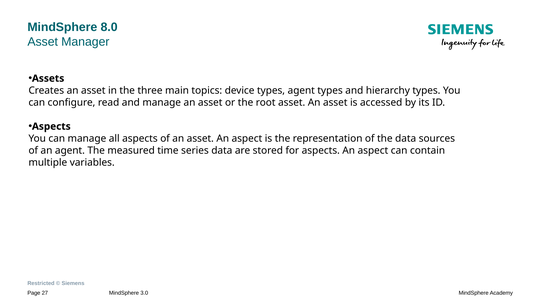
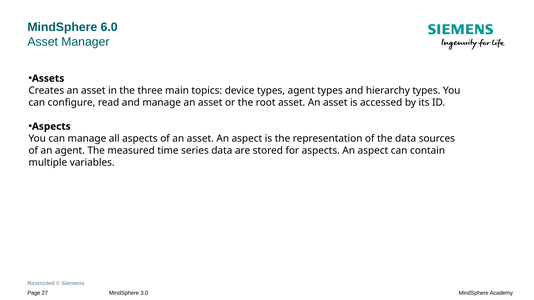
8.0: 8.0 -> 6.0
